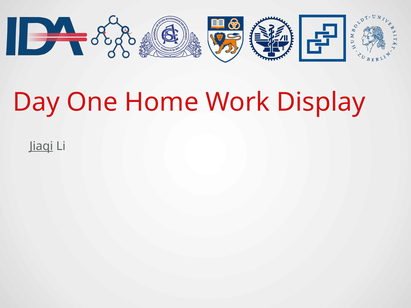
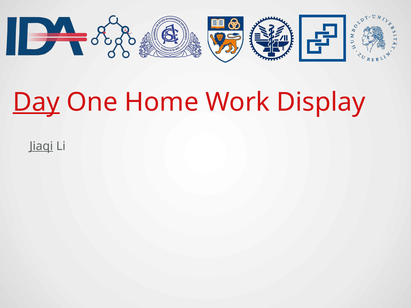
Day underline: none -> present
